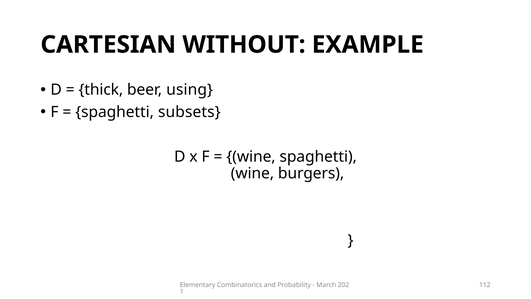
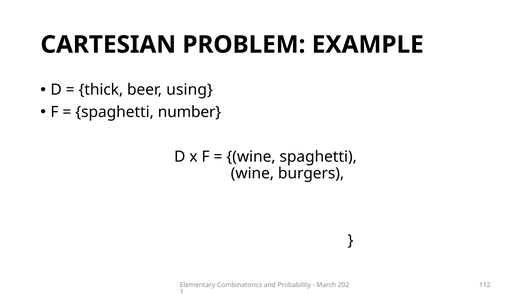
WITHOUT: WITHOUT -> PROBLEM
subsets: subsets -> number
